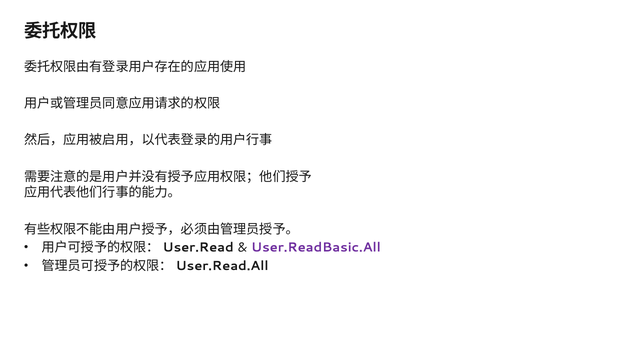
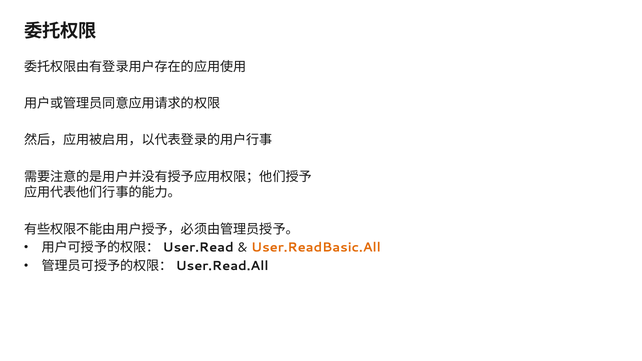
User.ReadBasic.All colour: purple -> orange
